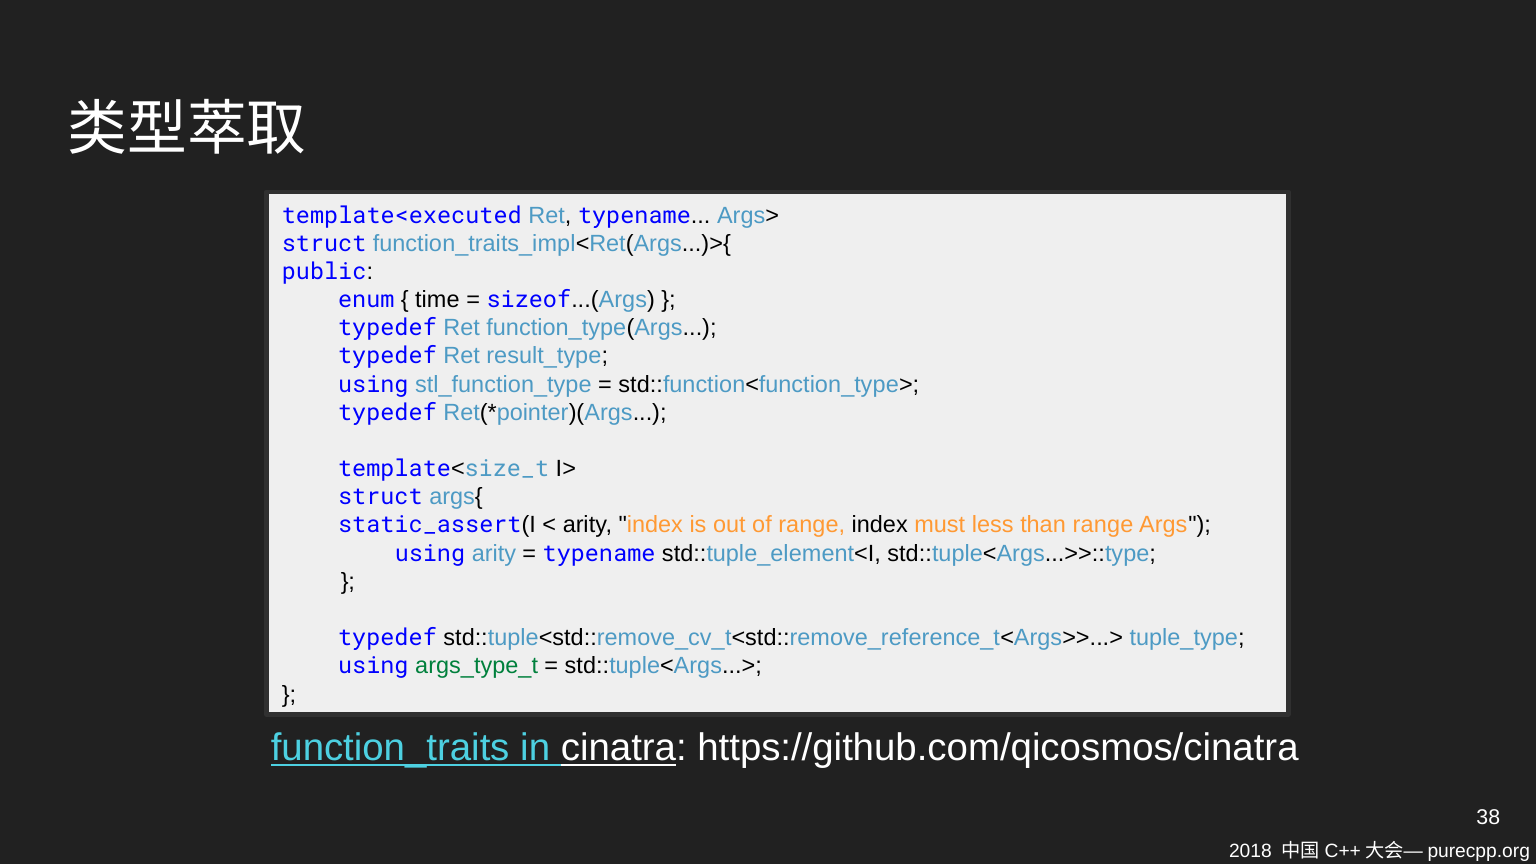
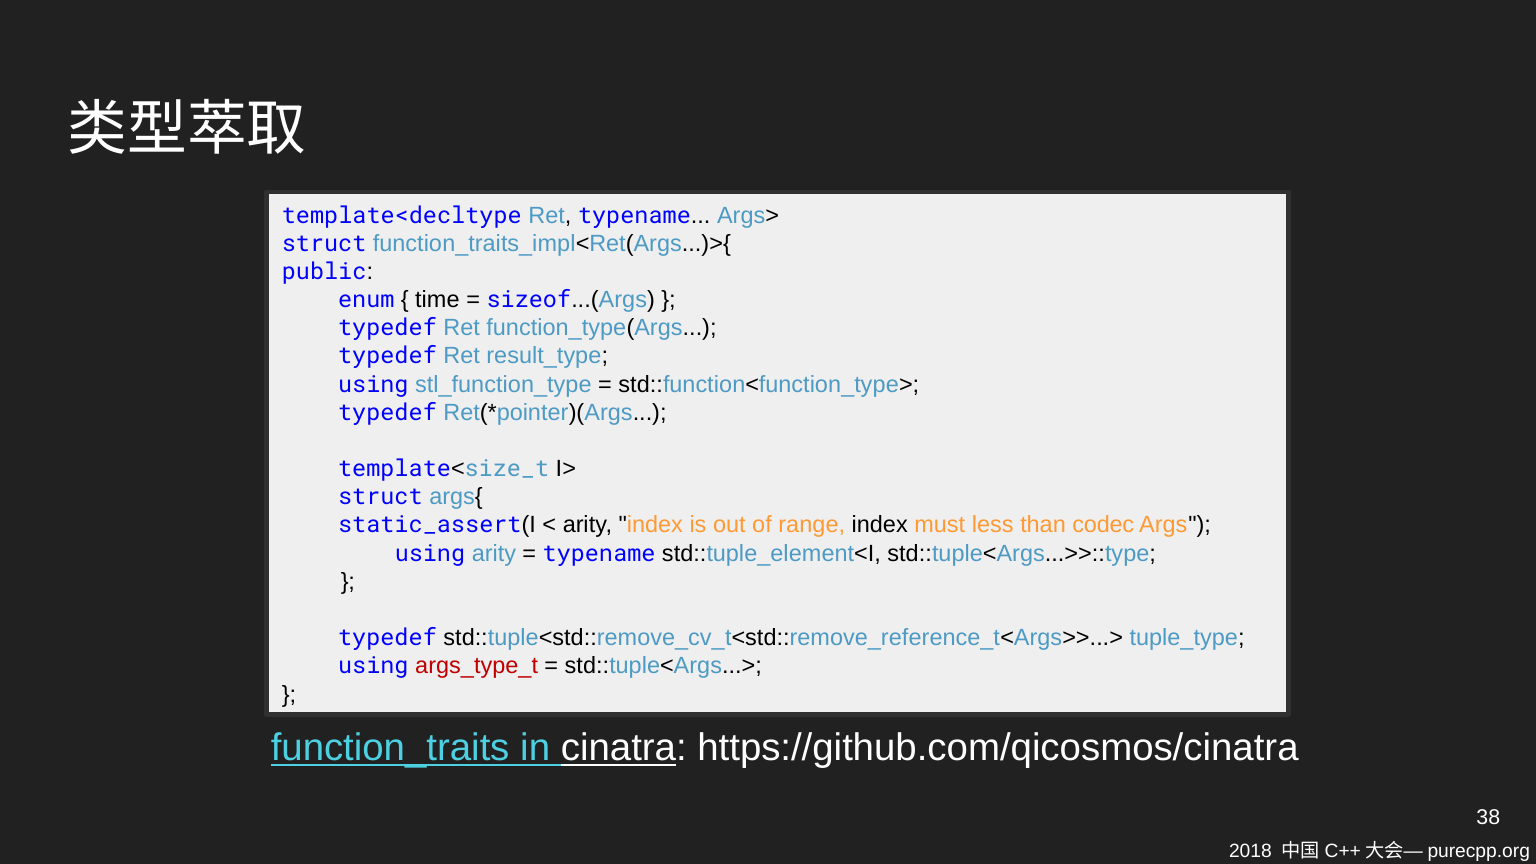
template<executed: template<executed -> template<decltype
than range: range -> codec
args_type_t colour: green -> red
